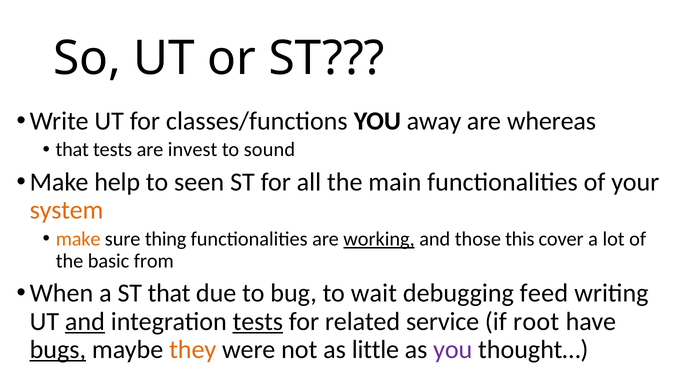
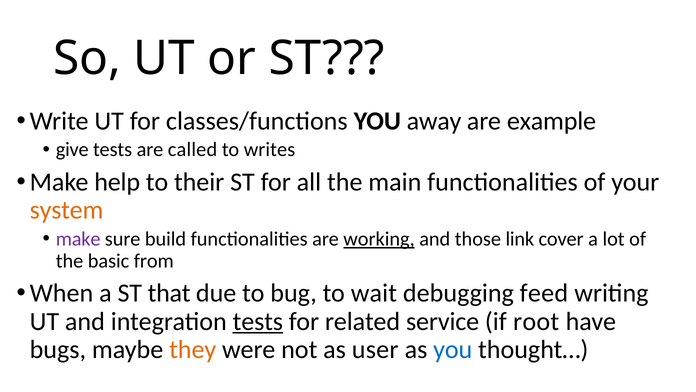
whereas: whereas -> example
that at (72, 149): that -> give
invest: invest -> called
sound: sound -> writes
seen: seen -> their
make at (78, 239) colour: orange -> purple
thing: thing -> build
this: this -> link
and at (85, 321) underline: present -> none
bugs underline: present -> none
little: little -> user
you at (453, 349) colour: purple -> blue
